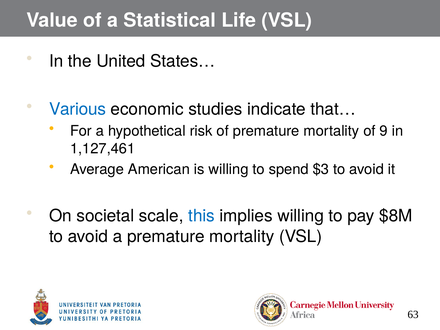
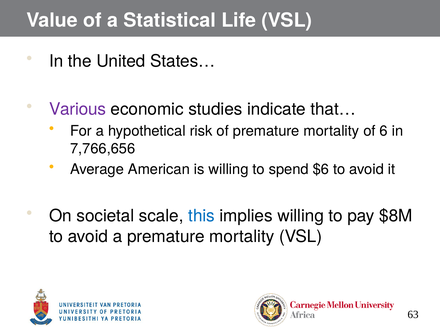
Various colour: blue -> purple
9: 9 -> 6
1,127,461: 1,127,461 -> 7,766,656
$3: $3 -> $6
